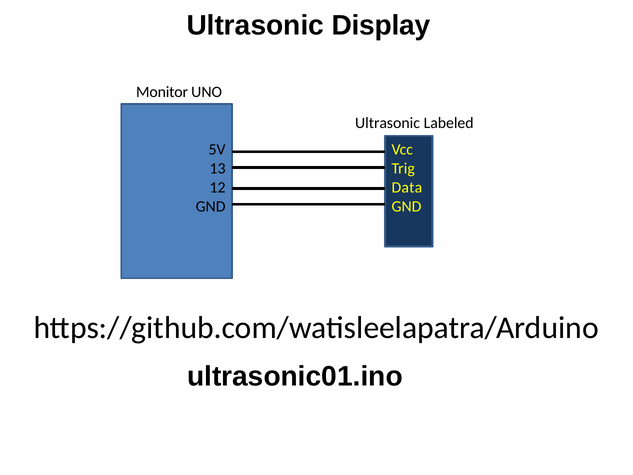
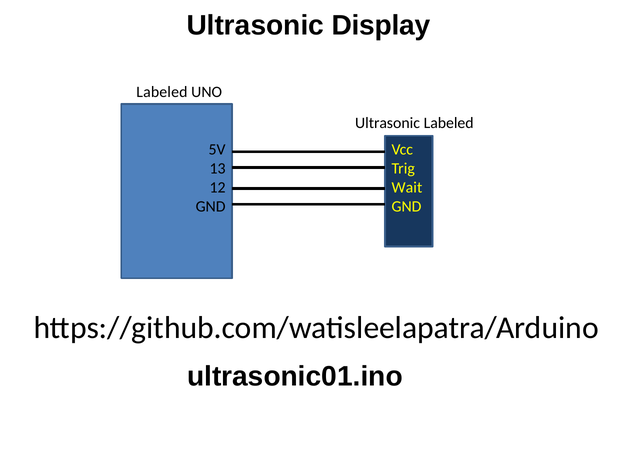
Monitor at (162, 92): Monitor -> Labeled
Data: Data -> Wait
